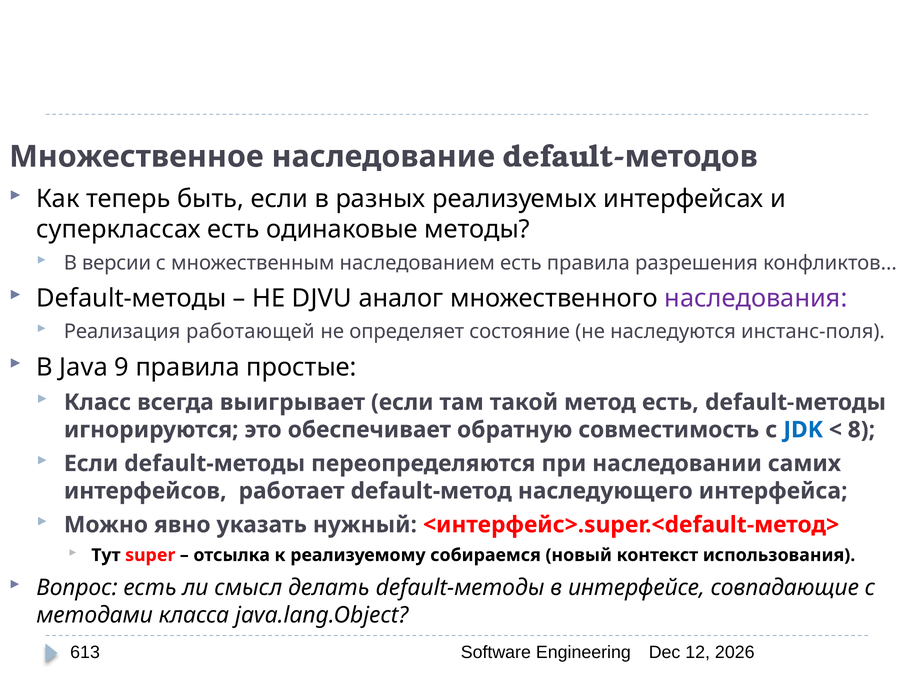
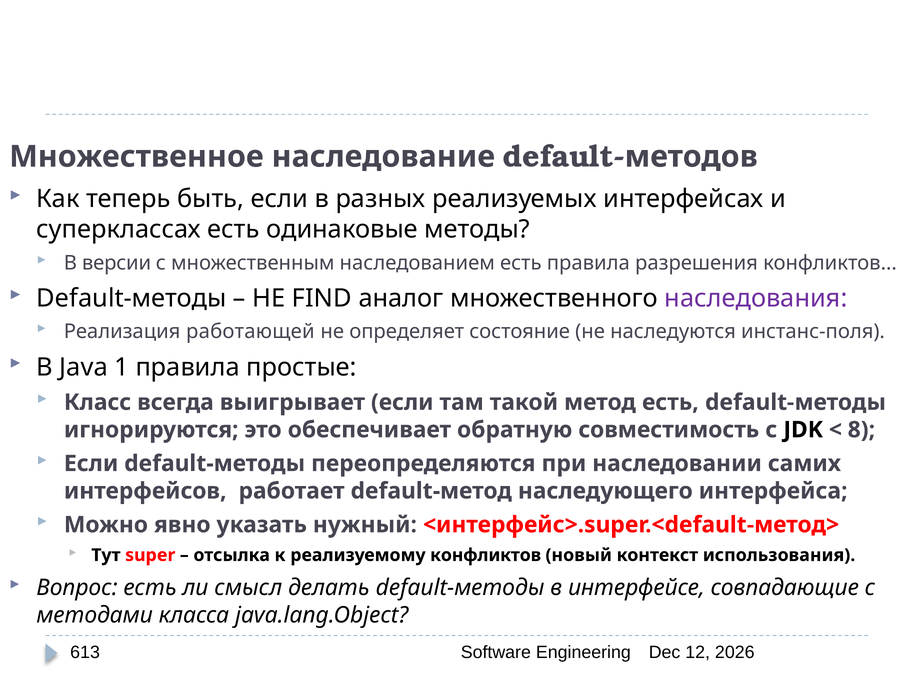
DJVU: DJVU -> FIND
9: 9 -> 1
JDK colour: blue -> black
реализуемому собираемся: собираемся -> конфликтов
